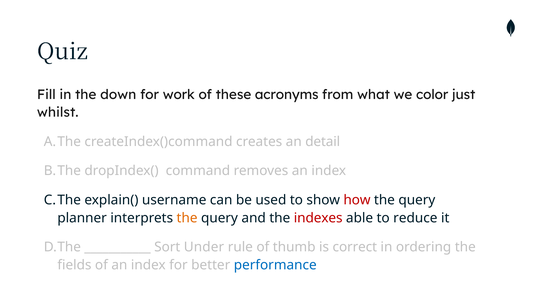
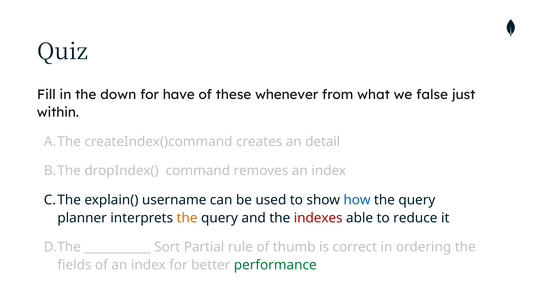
work: work -> have
acronyms: acronyms -> whenever
color: color -> false
whilst: whilst -> within
how colour: red -> blue
Under: Under -> Partial
performance colour: blue -> green
